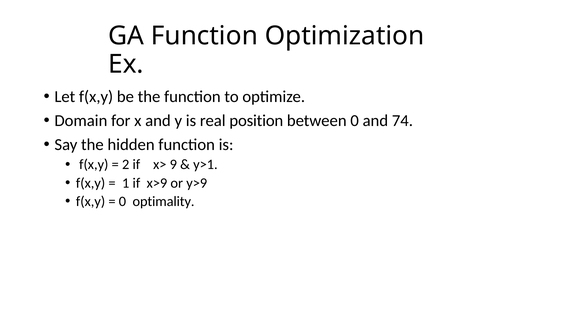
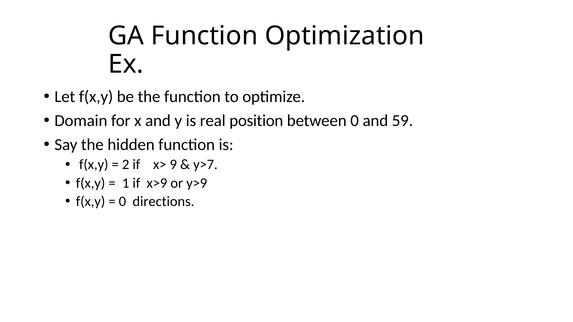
74: 74 -> 59
y>1: y>1 -> y>7
optimality: optimality -> directions
